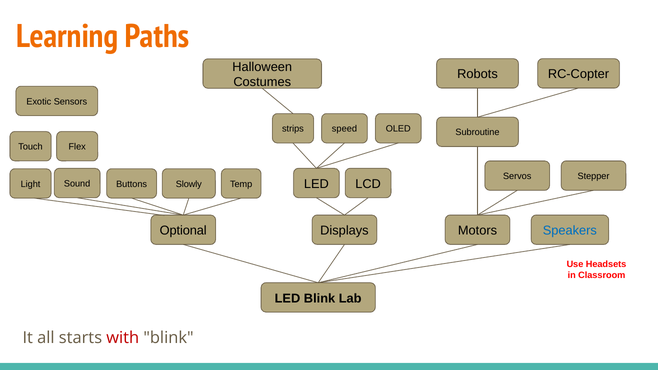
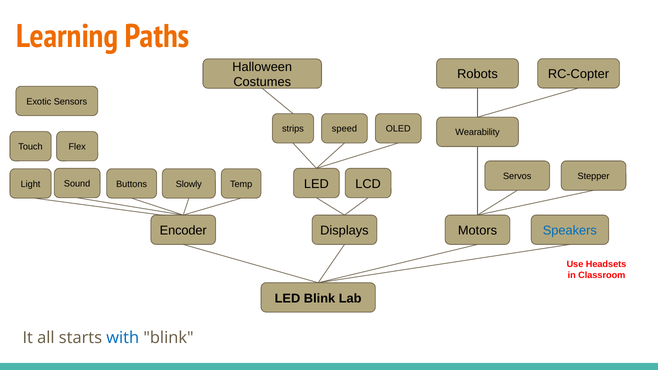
Subroutine: Subroutine -> Wearability
Optional: Optional -> Encoder
with colour: red -> blue
